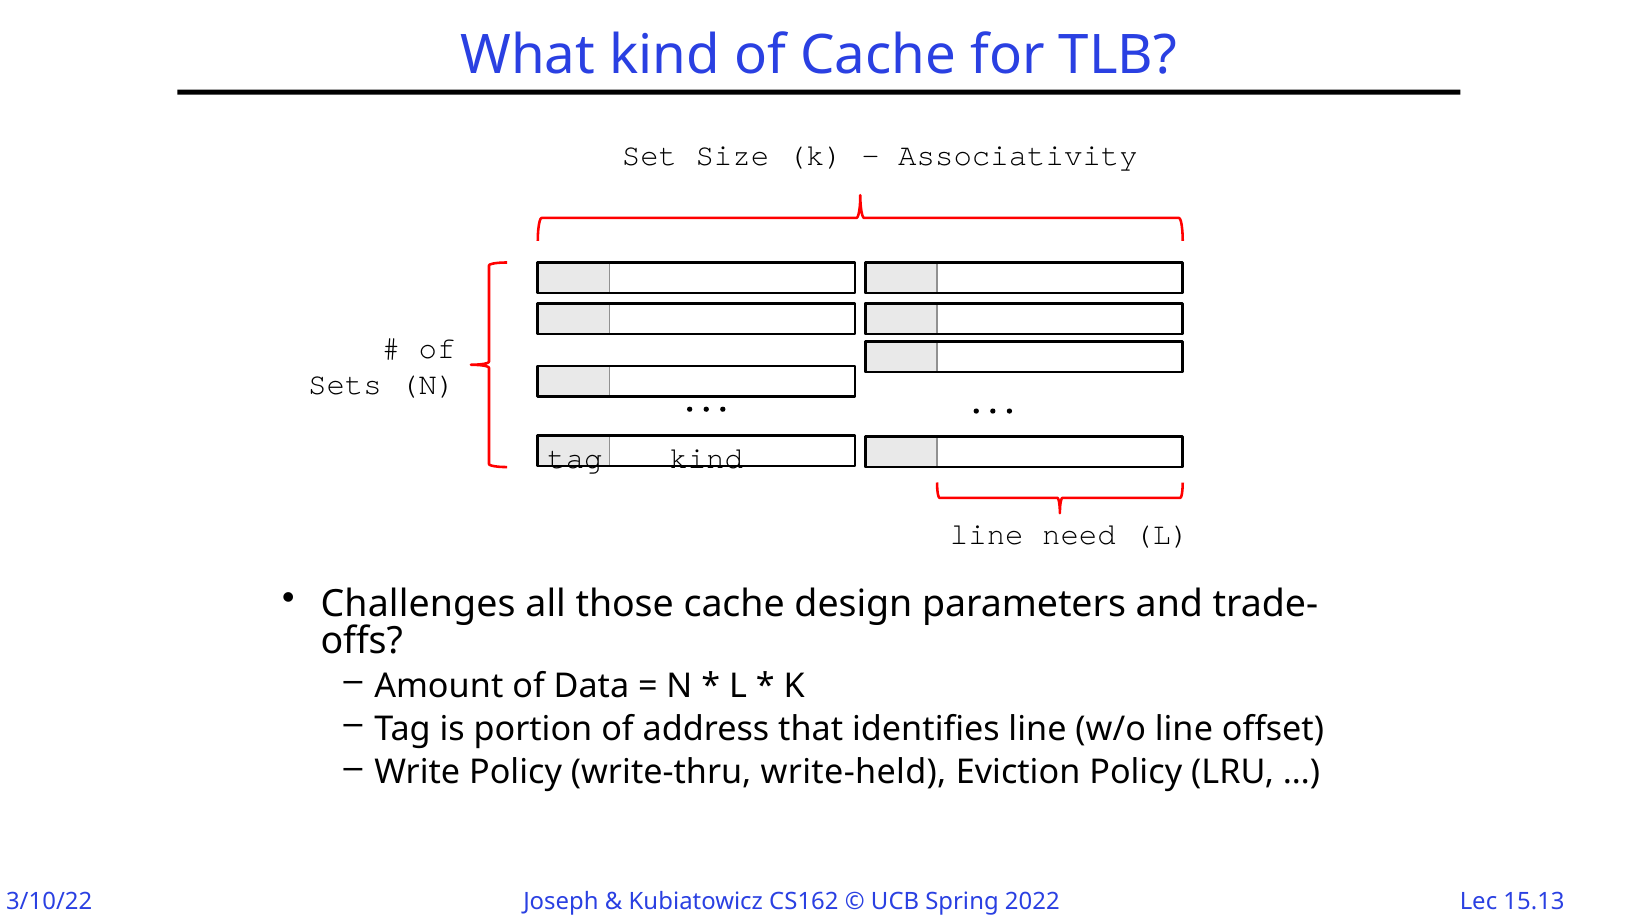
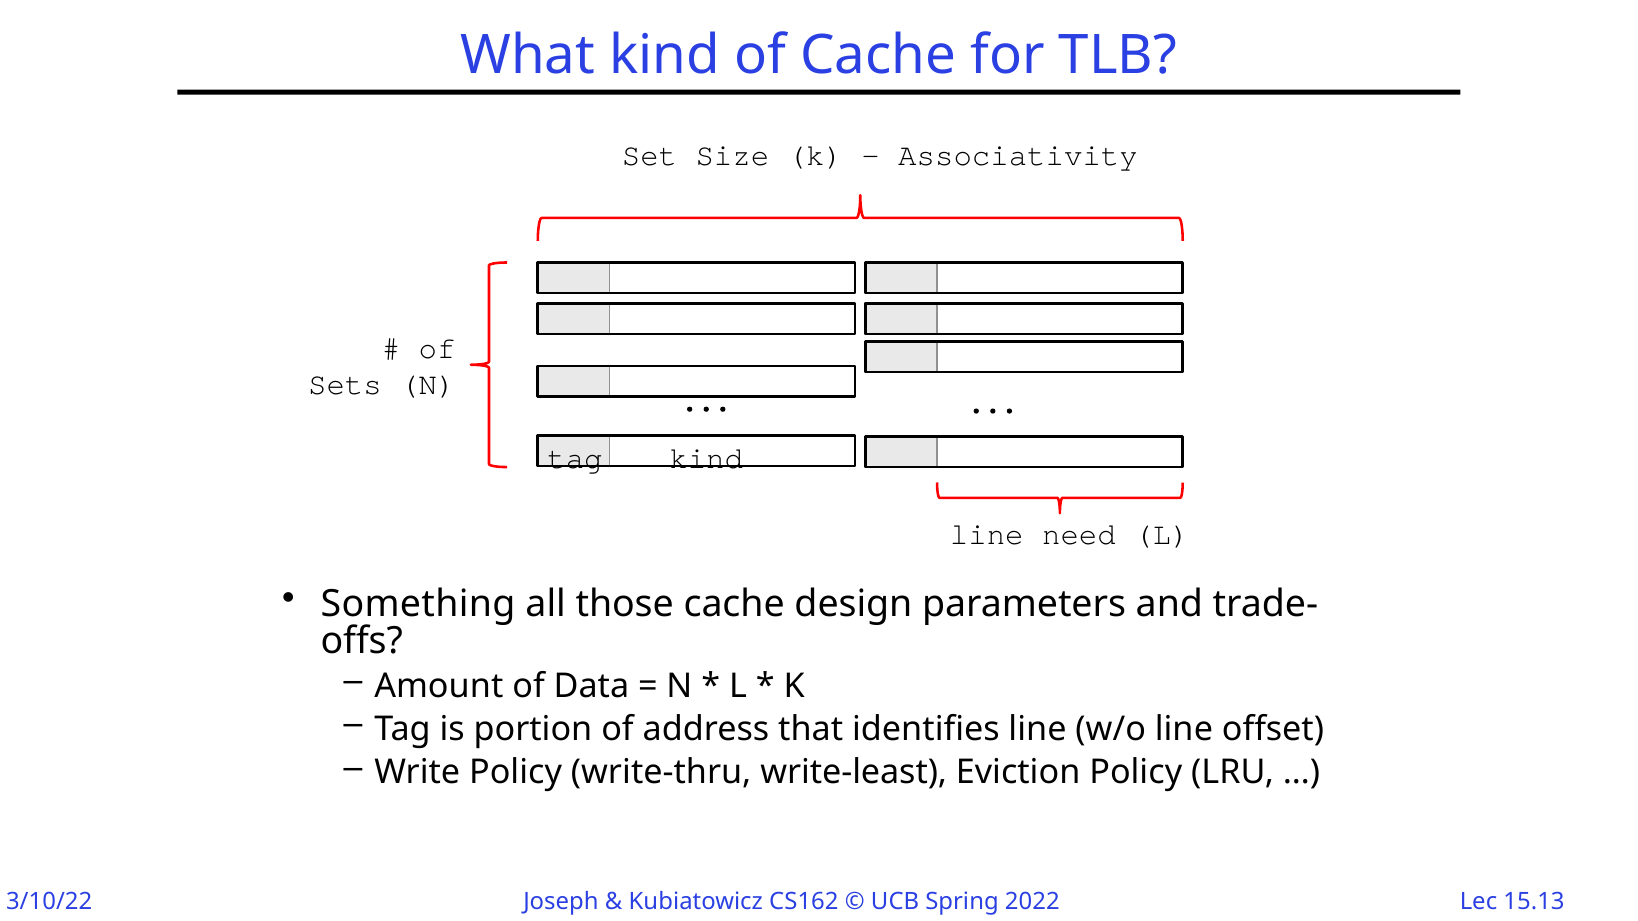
Challenges: Challenges -> Something
write-held: write-held -> write-least
